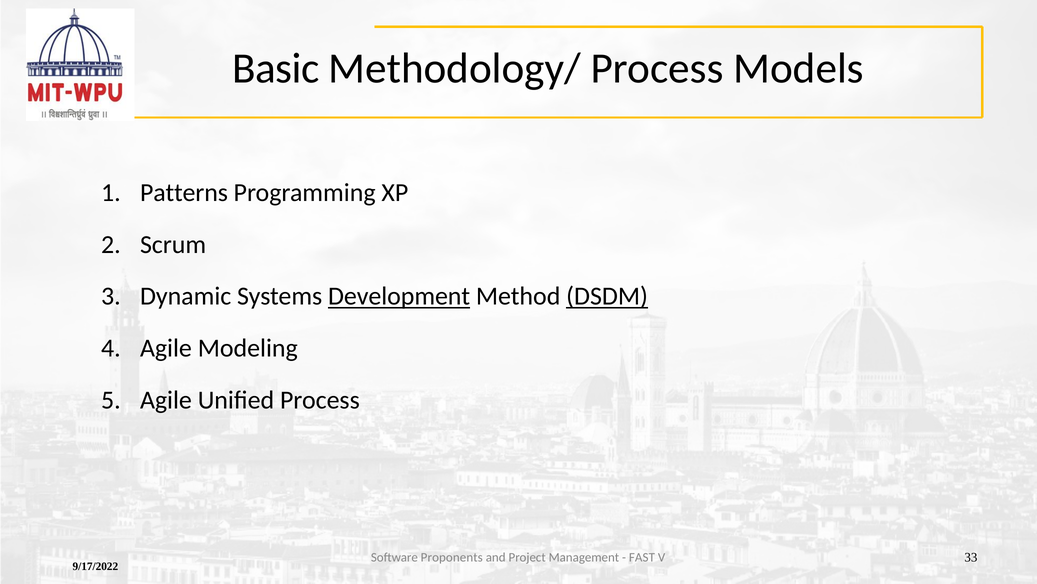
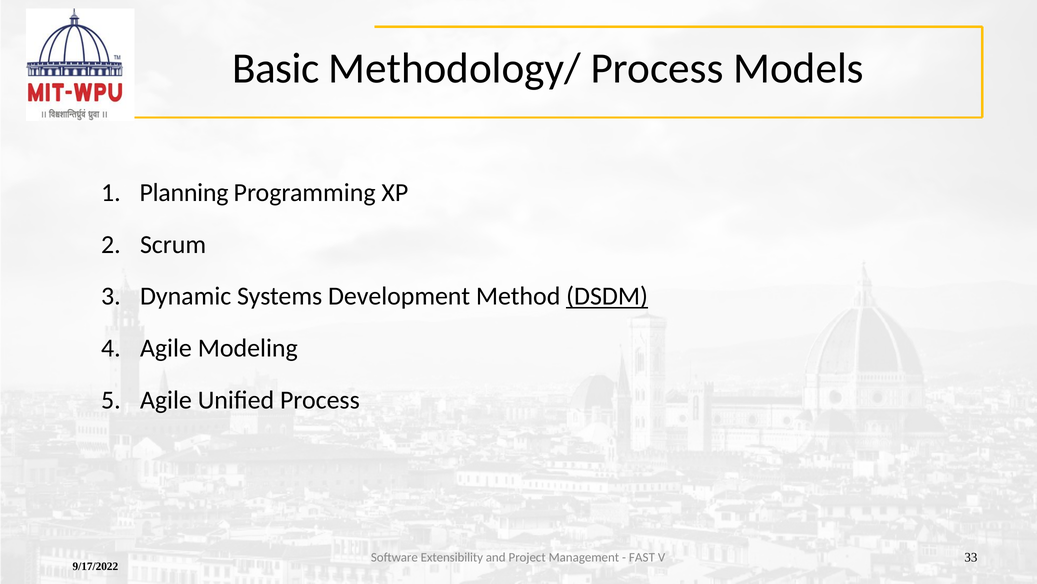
Patterns: Patterns -> Planning
Development underline: present -> none
Proponents: Proponents -> Extensibility
